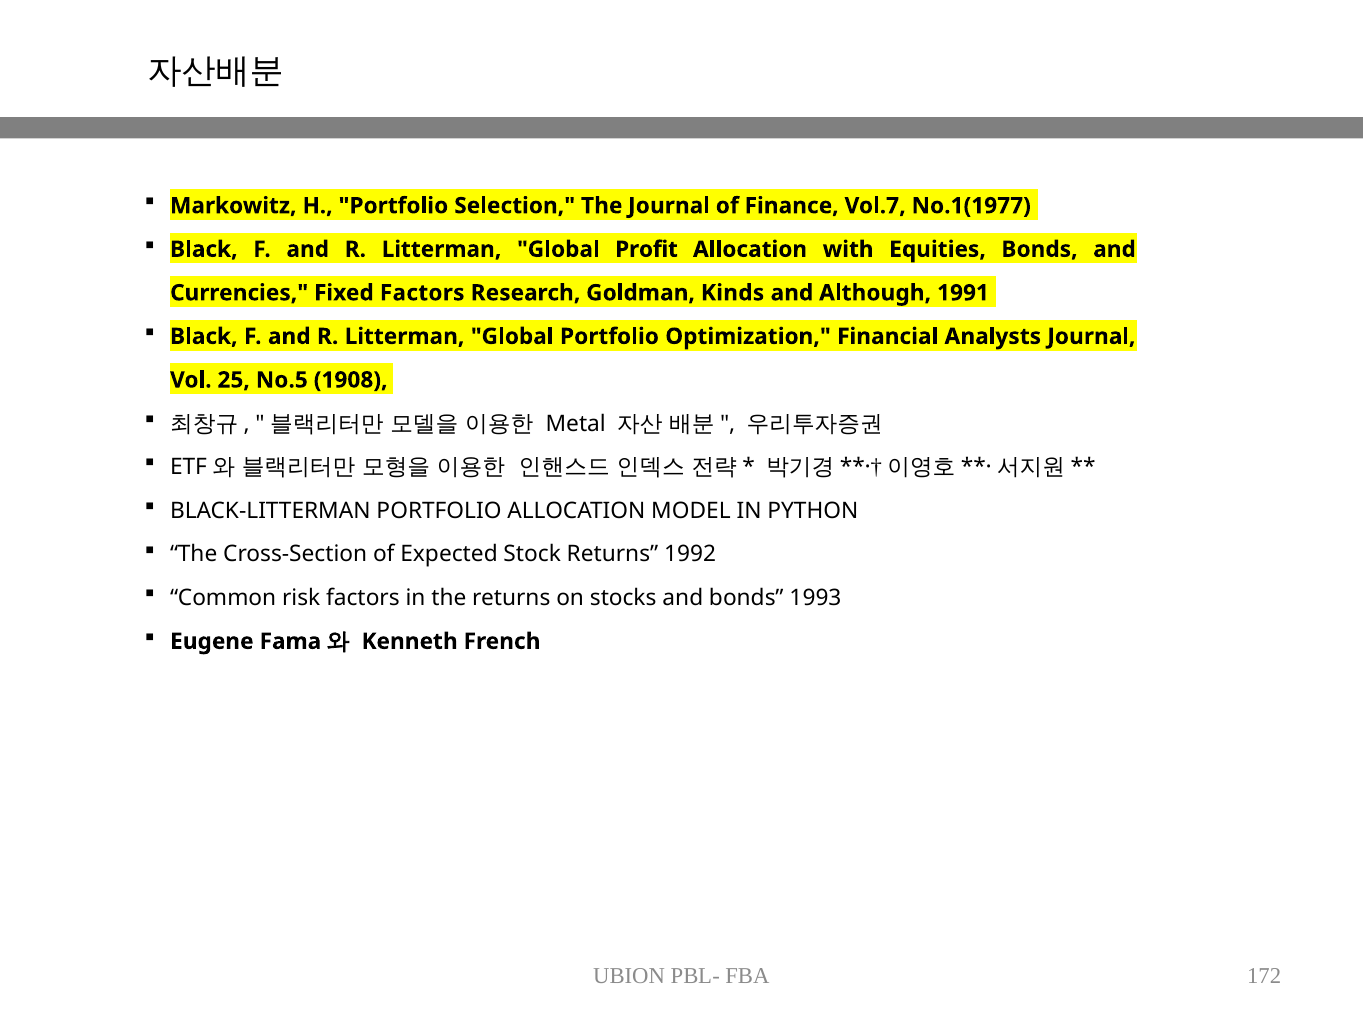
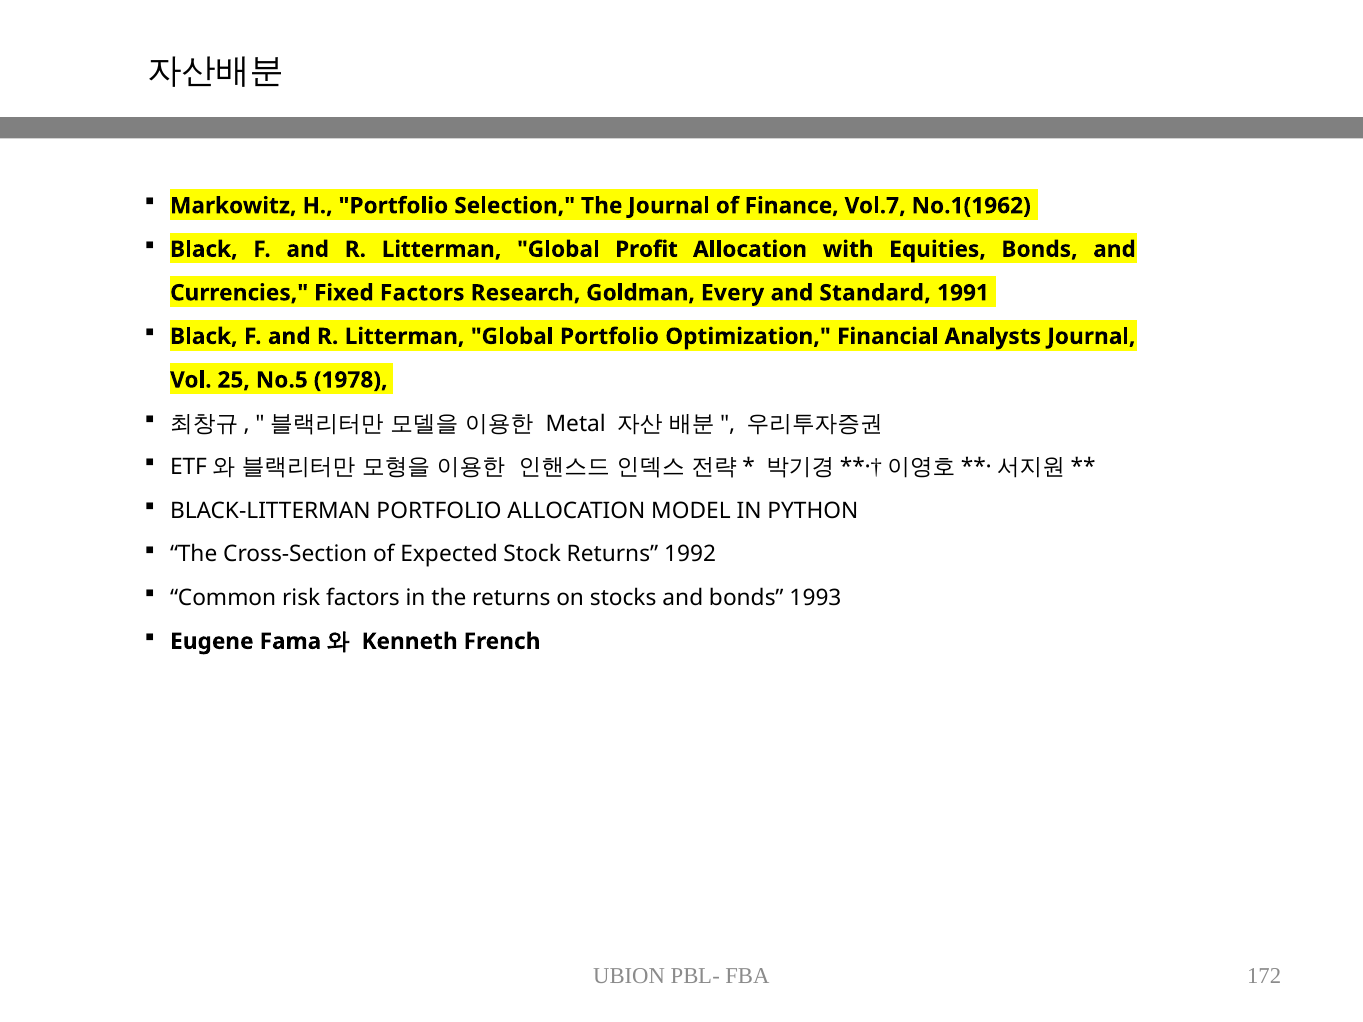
No.1(1977: No.1(1977 -> No.1(1962
Kinds: Kinds -> Every
Although: Although -> Standard
1908: 1908 -> 1978
